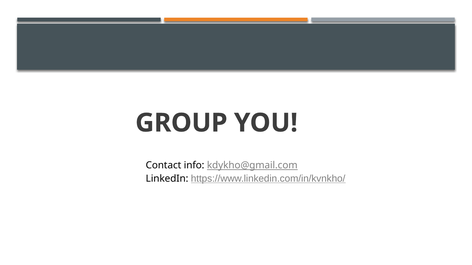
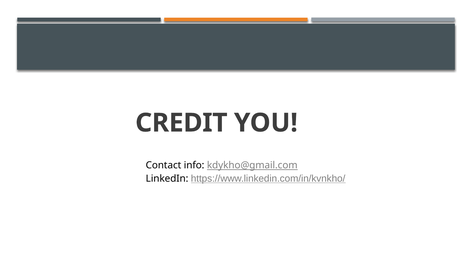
GROUP: GROUP -> CREDIT
